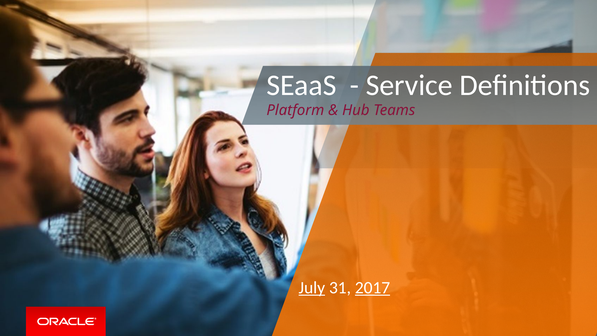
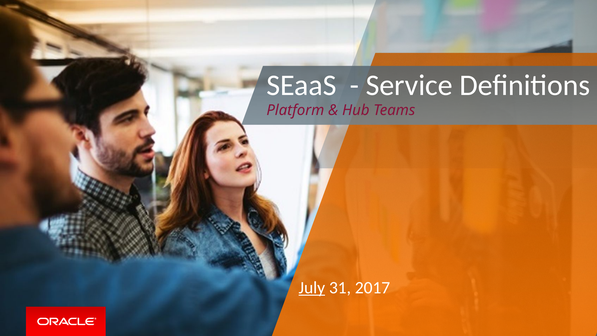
2017 underline: present -> none
